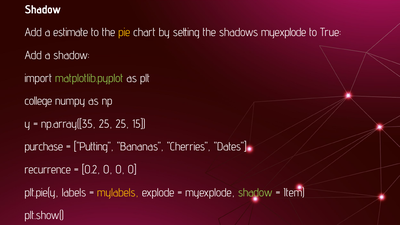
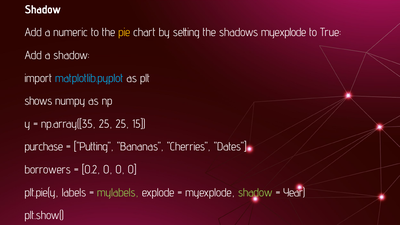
estimate: estimate -> numeric
matplotlib.pyplot colour: light green -> light blue
college: college -> shows
recurrence: recurrence -> borrowers
mylabels colour: yellow -> light green
Item: Item -> Year
